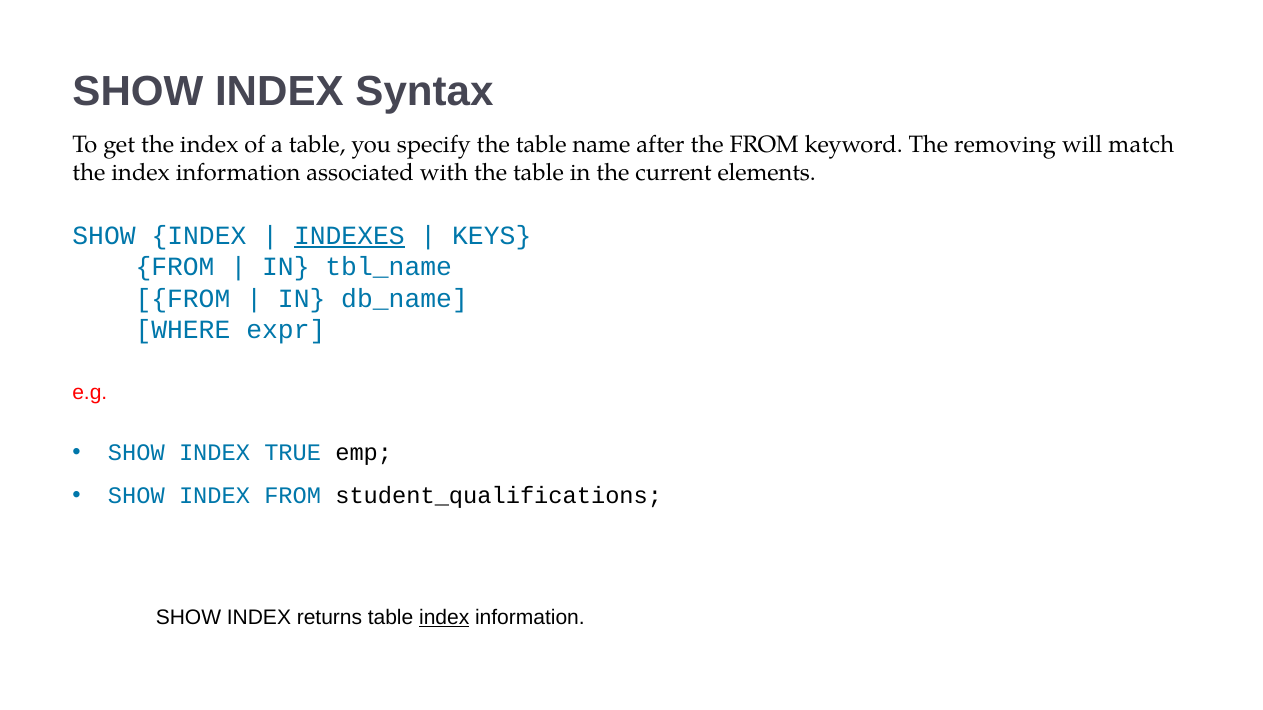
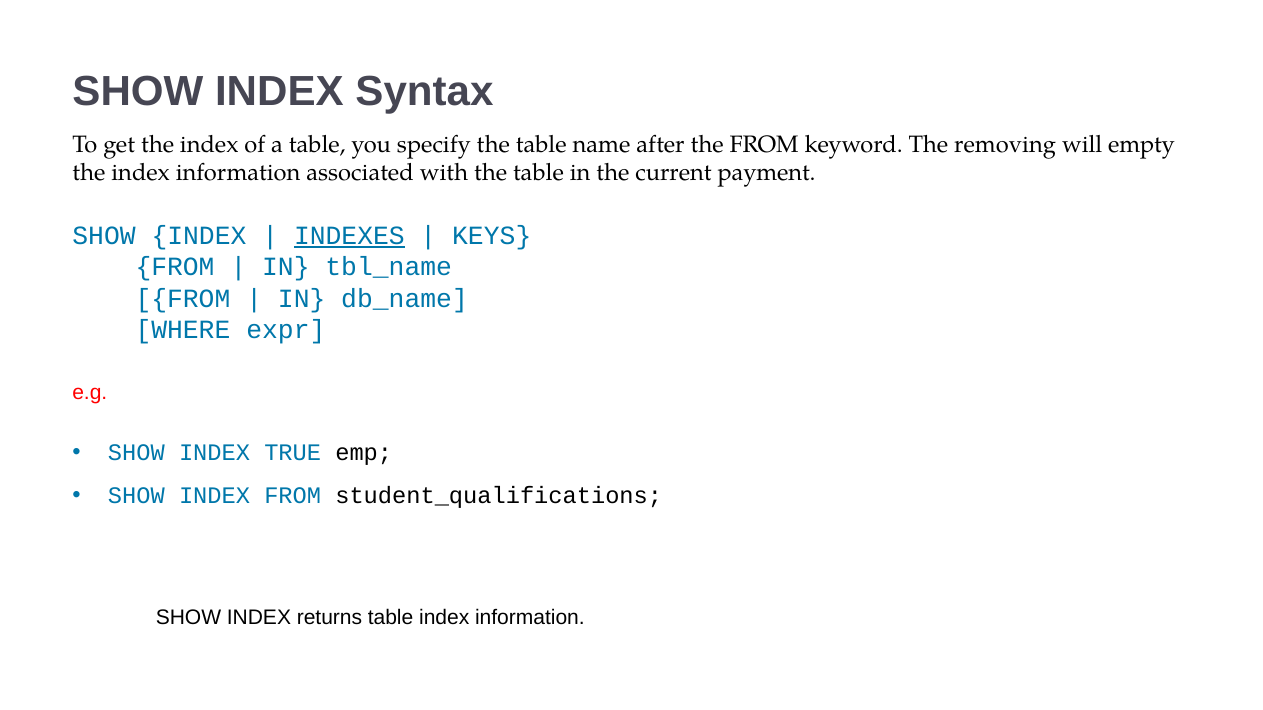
match: match -> empty
elements: elements -> payment
index at (444, 618) underline: present -> none
